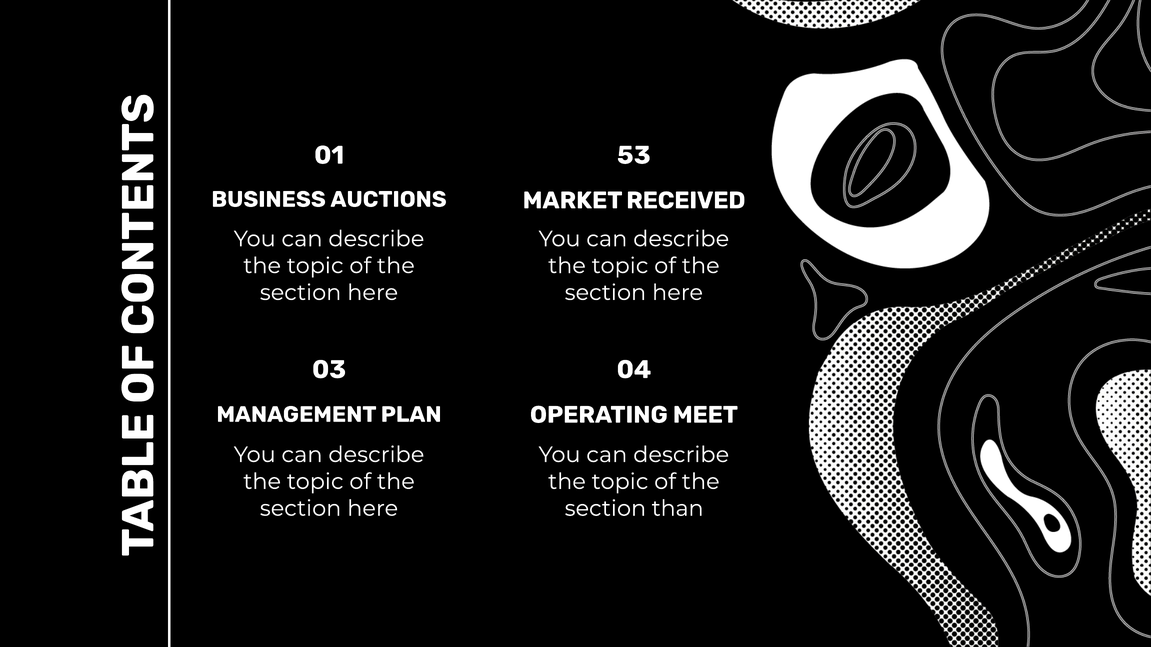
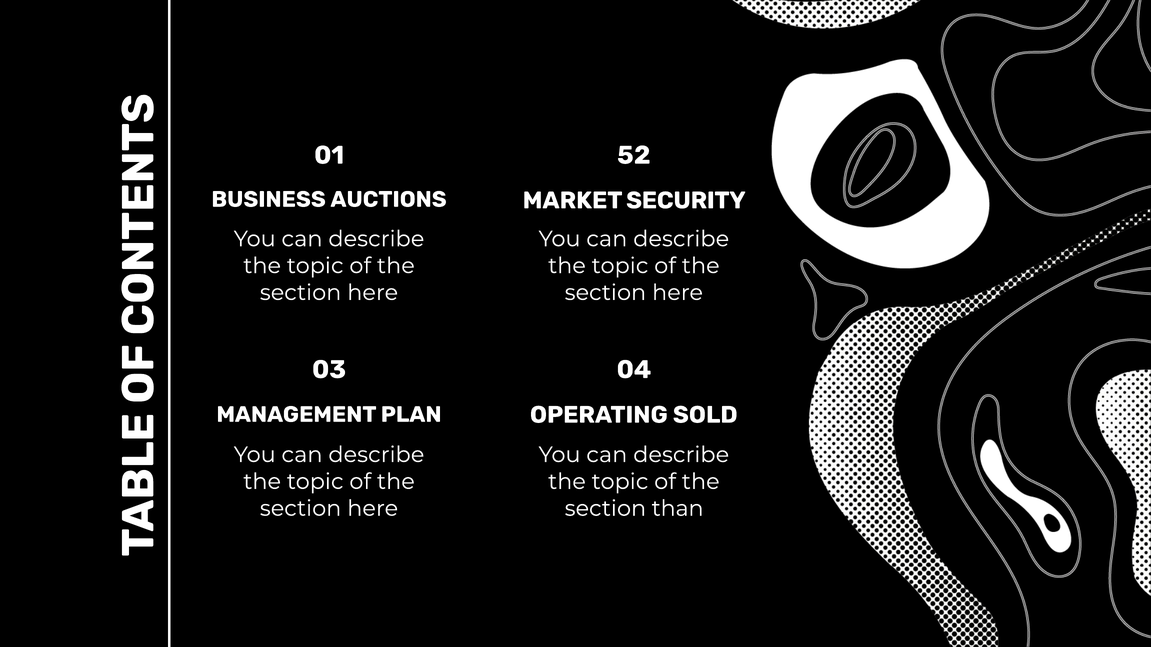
53: 53 -> 52
RECEIVED: RECEIVED -> SECURITY
MEET: MEET -> SOLD
